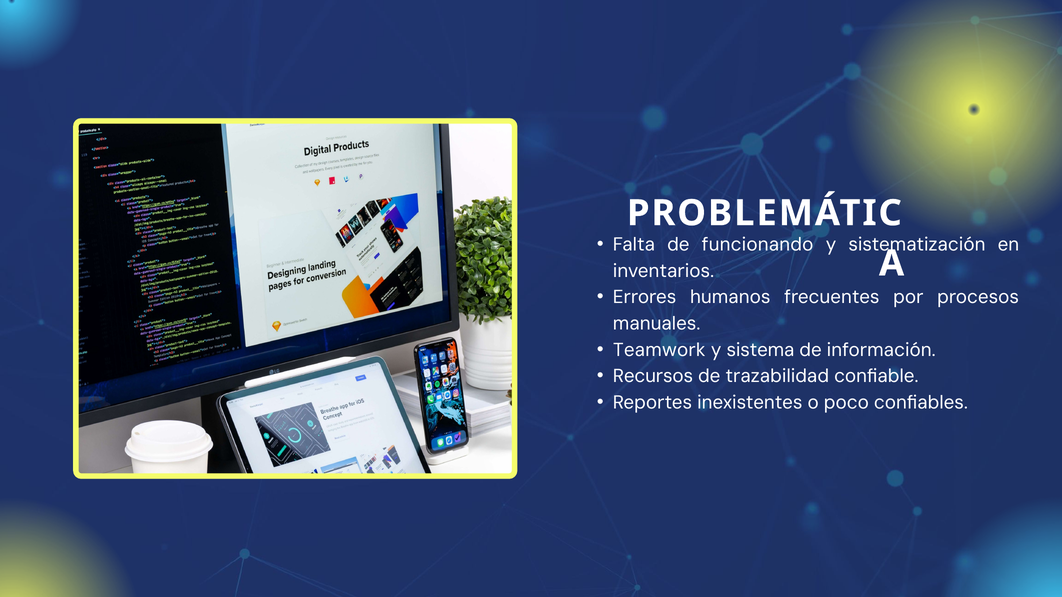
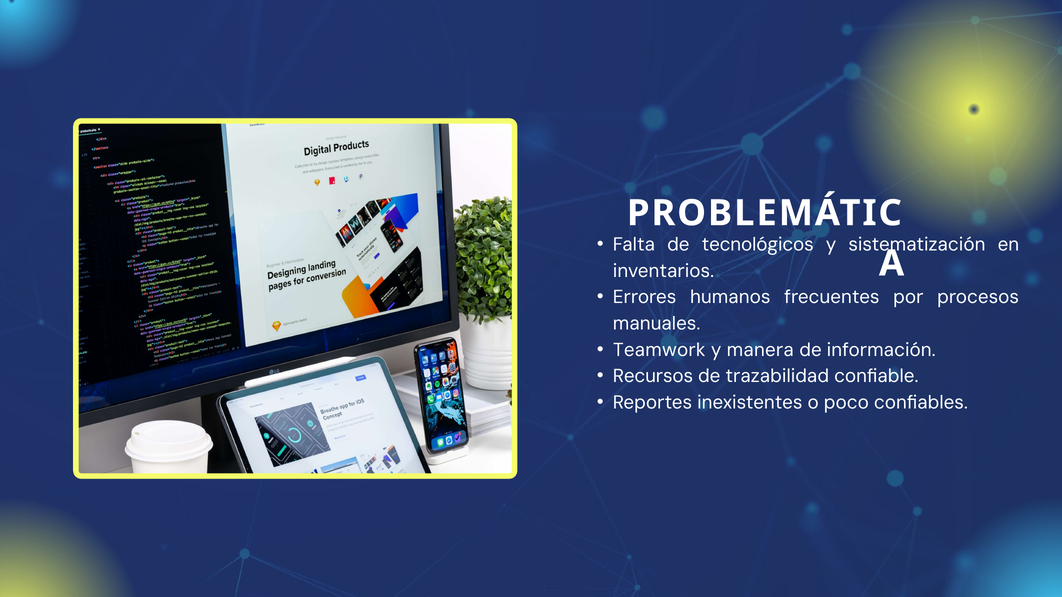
funcionando: funcionando -> tecnológicos
sistema: sistema -> manera
